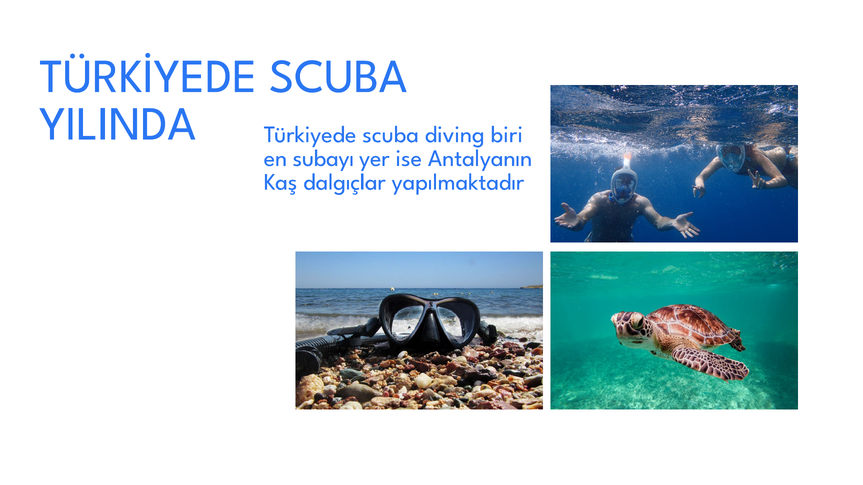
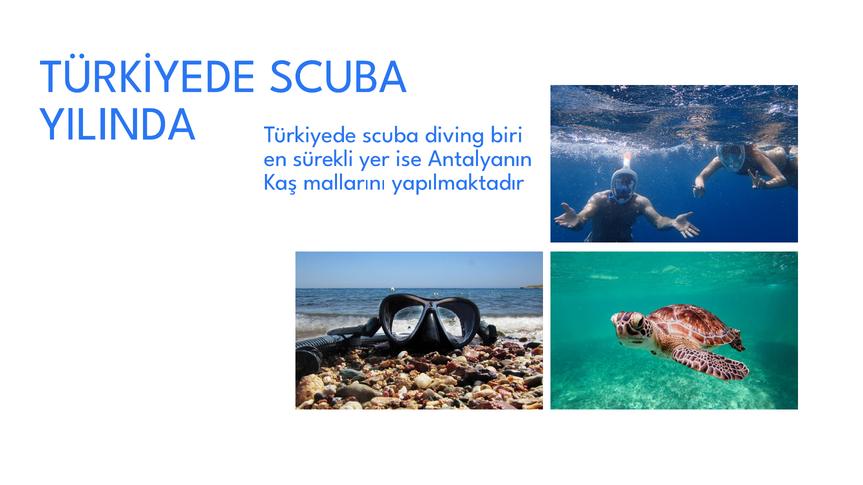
subayı: subayı -> sürekli
dalgıçlar: dalgıçlar -> mallarını
